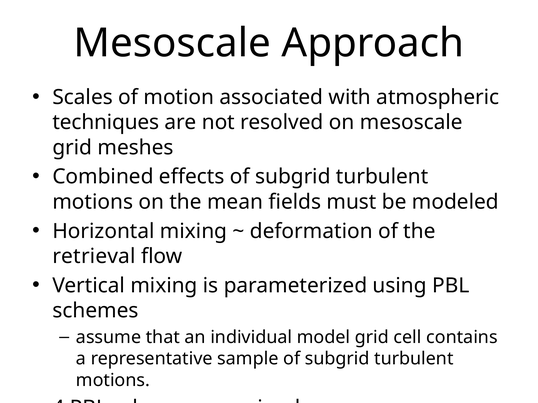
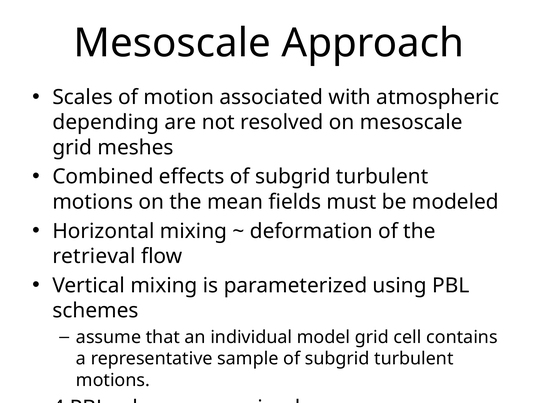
techniques: techniques -> depending
